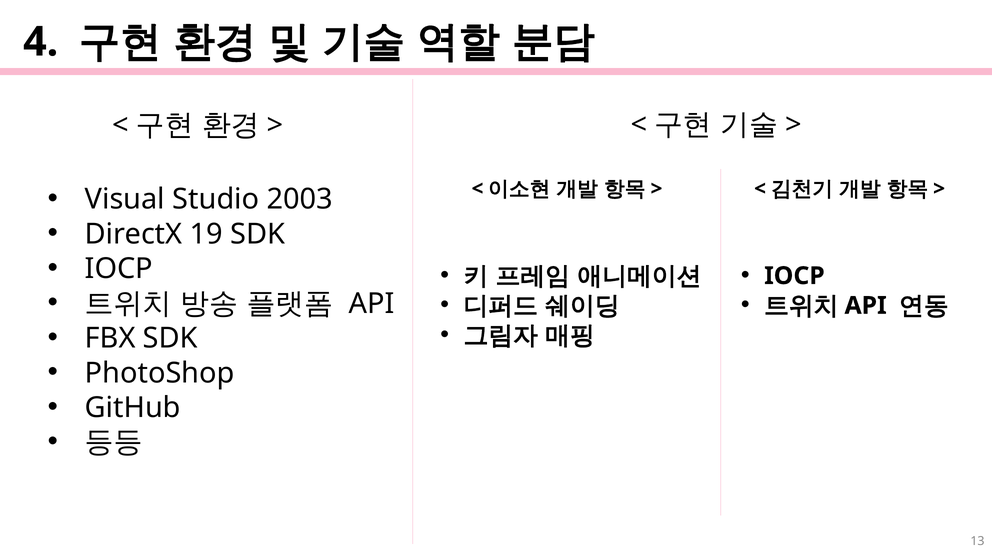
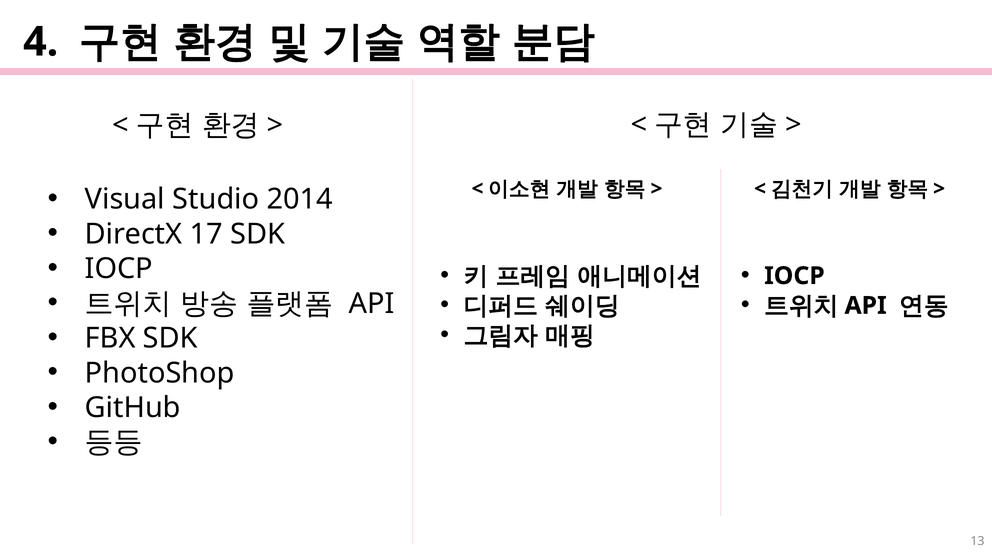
2003: 2003 -> 2014
19: 19 -> 17
